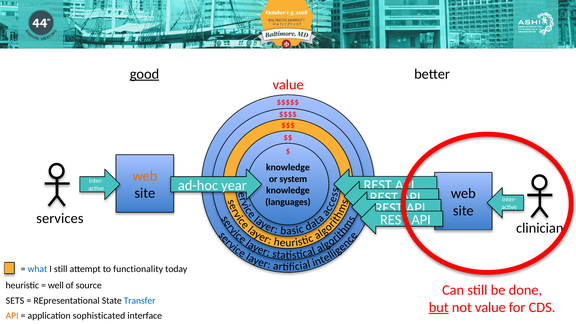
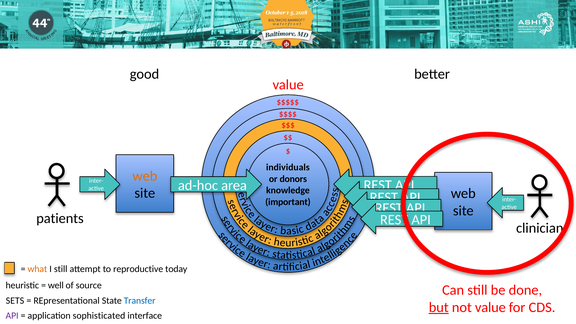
good underline: present -> none
knowledge at (288, 167): knowledge -> individuals
system: system -> donors
year: year -> area
languages: languages -> important
services: services -> patients
what colour: blue -> orange
functionality: functionality -> reproductive
API at (12, 316) colour: orange -> purple
